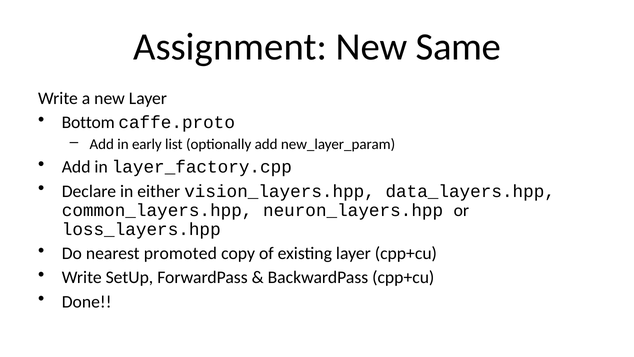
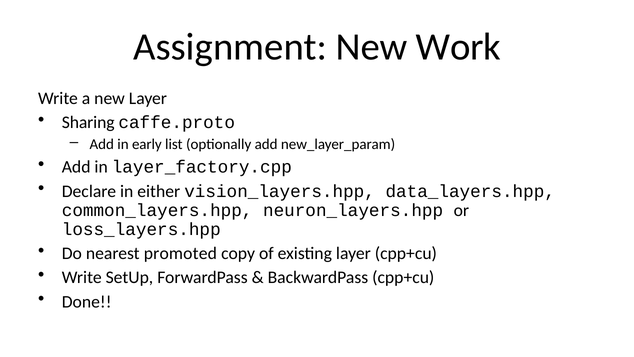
Same: Same -> Work
Bottom: Bottom -> Sharing
